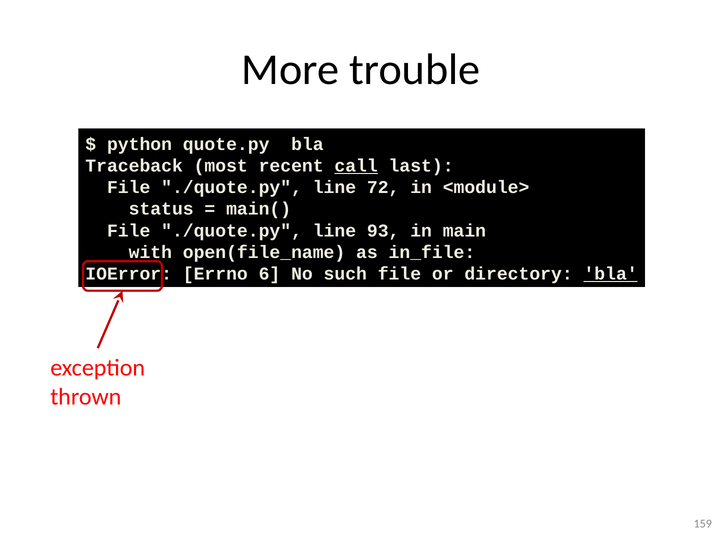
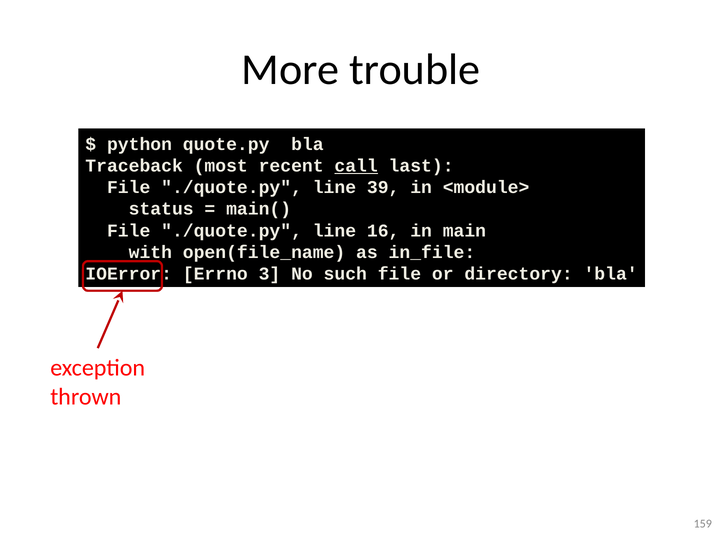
72: 72 -> 39
93: 93 -> 16
6: 6 -> 3
bla at (611, 274) underline: present -> none
